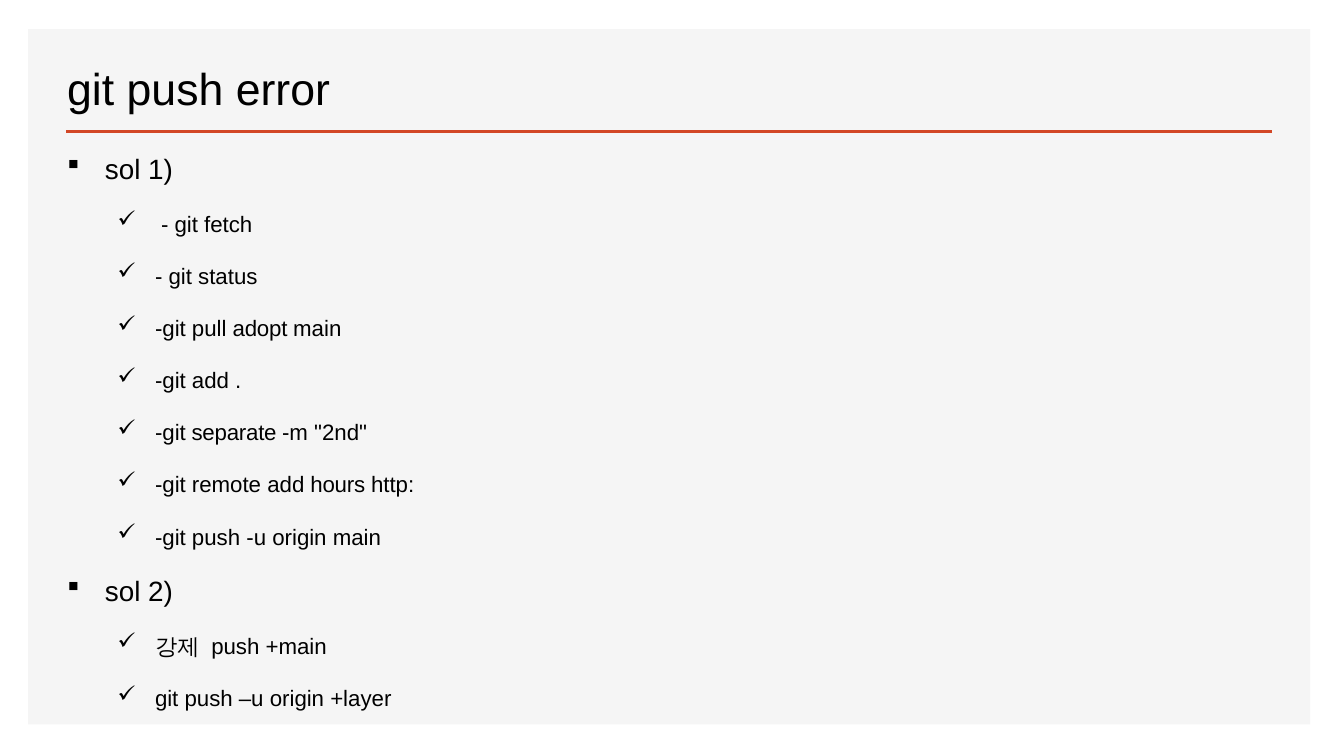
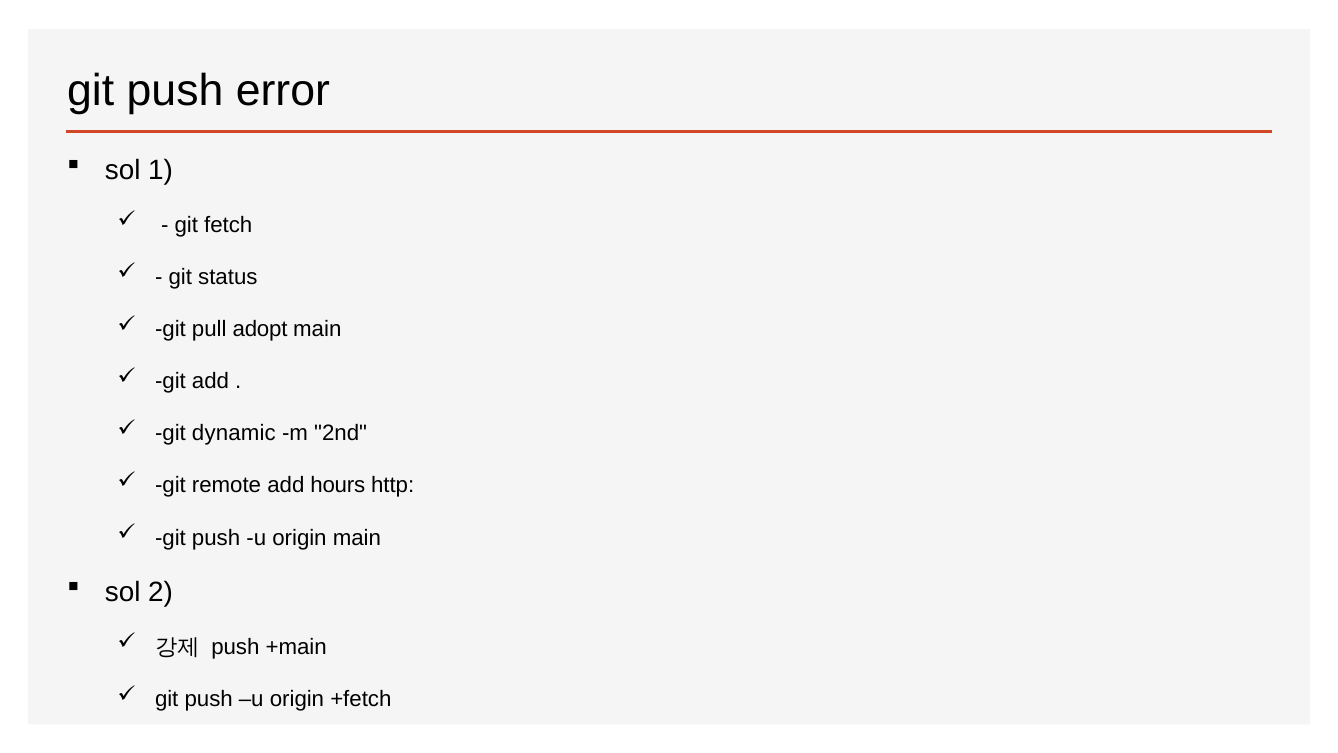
separate: separate -> dynamic
+layer: +layer -> +fetch
